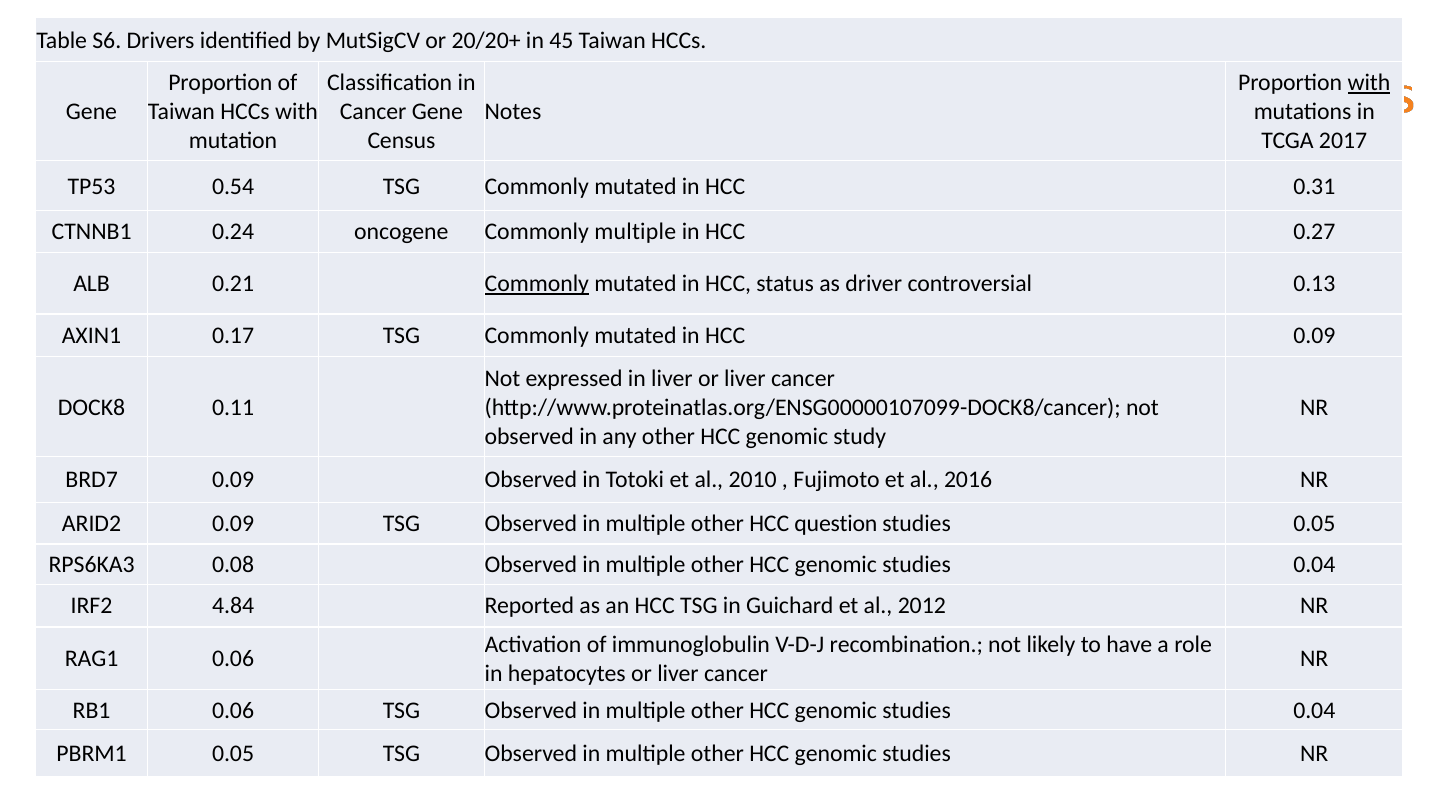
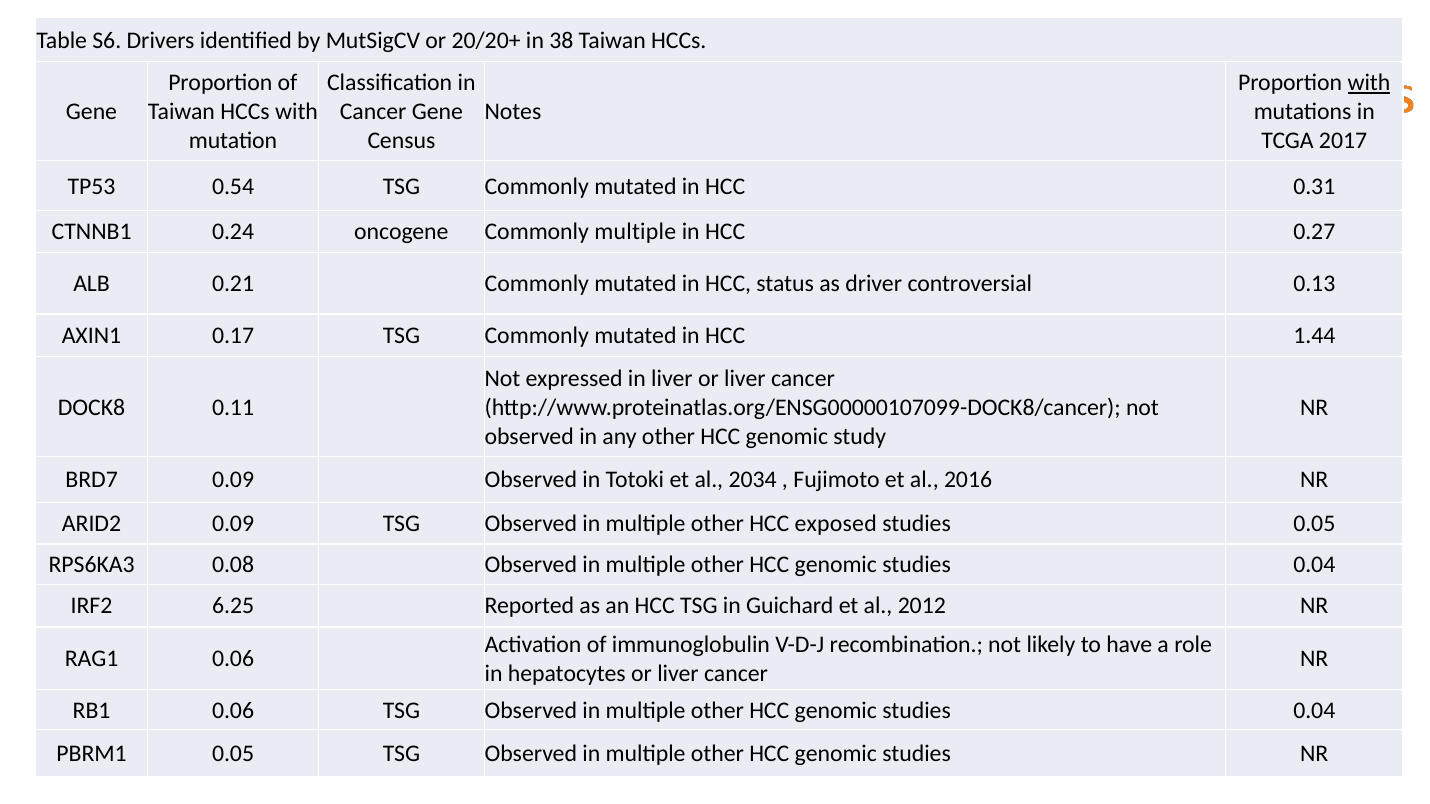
45: 45 -> 38
Commonly at (537, 284) underline: present -> none
HCC 0.09: 0.09 -> 1.44
2010: 2010 -> 2034
question: question -> exposed
4.84: 4.84 -> 6.25
